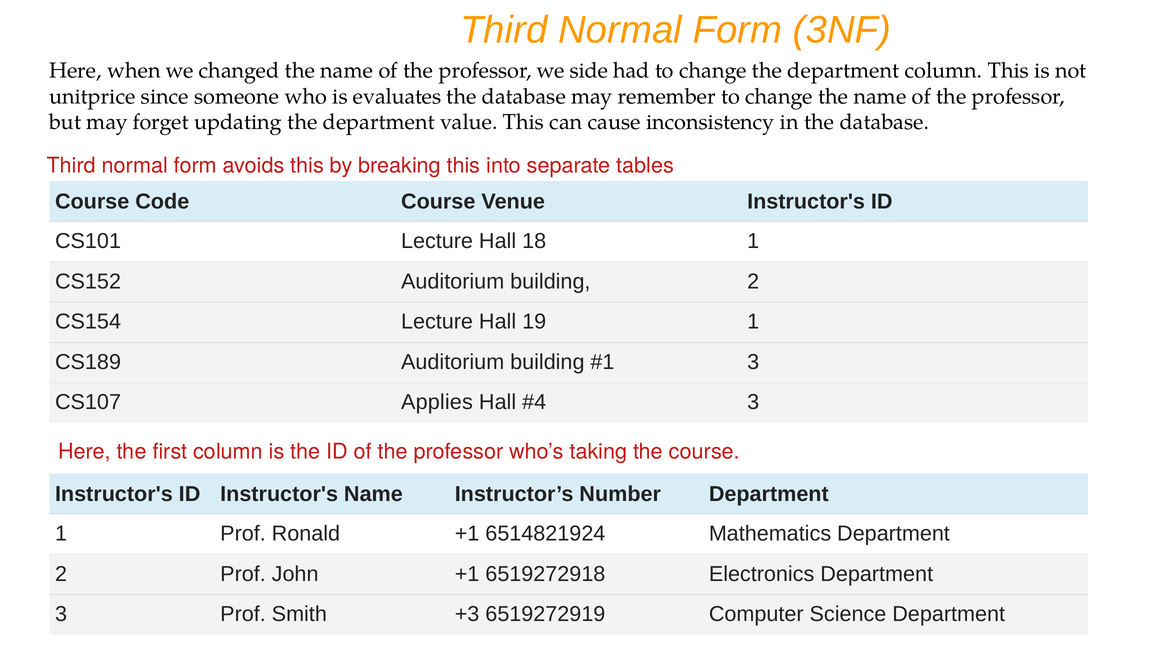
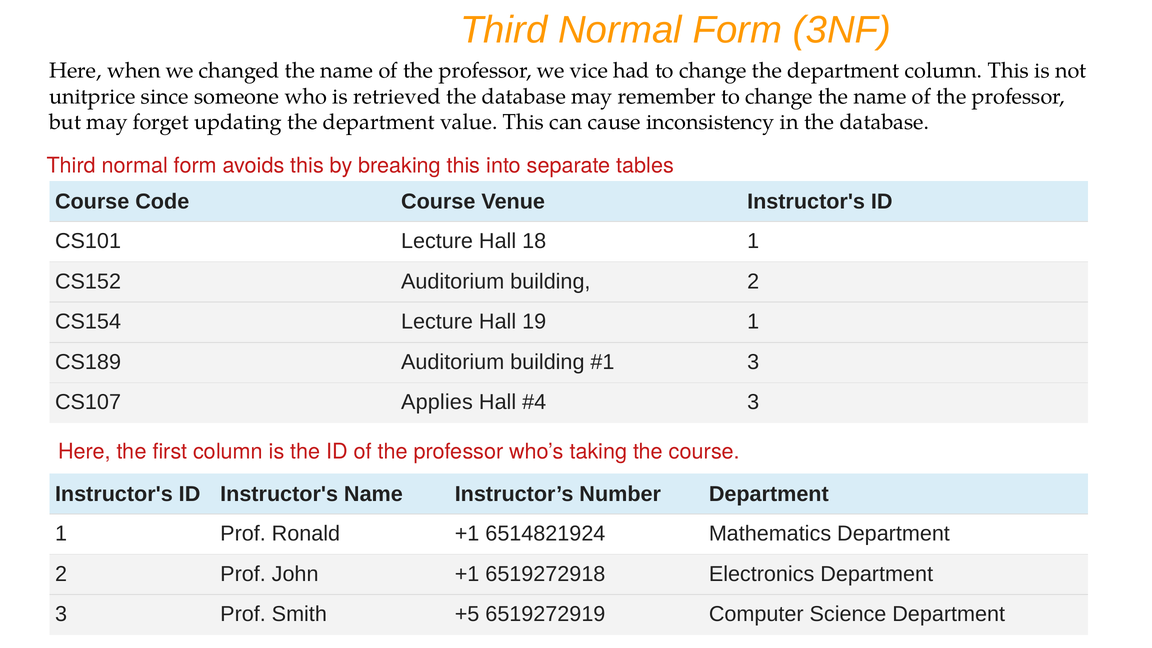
side: side -> vice
evaluates: evaluates -> retrieved
+3: +3 -> +5
